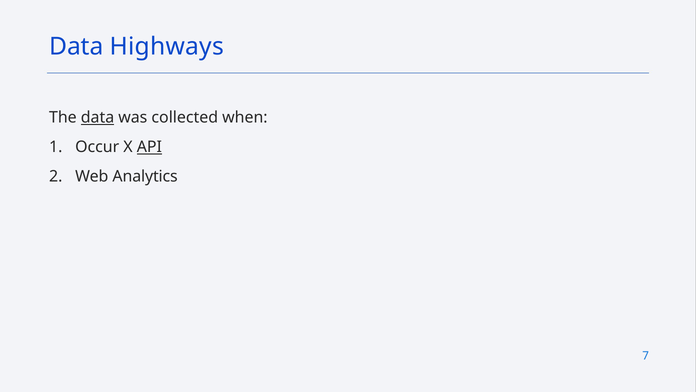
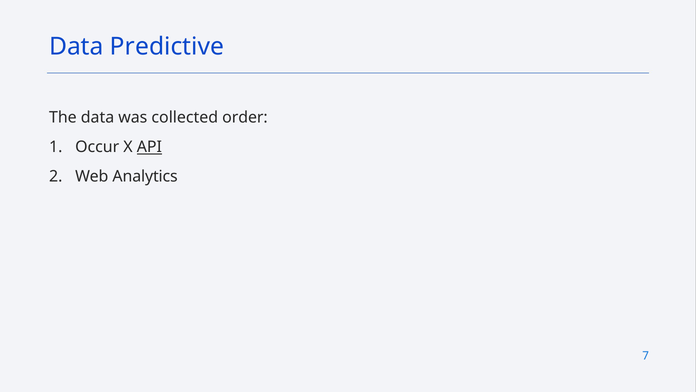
Highways: Highways -> Predictive
data at (98, 117) underline: present -> none
when: when -> order
